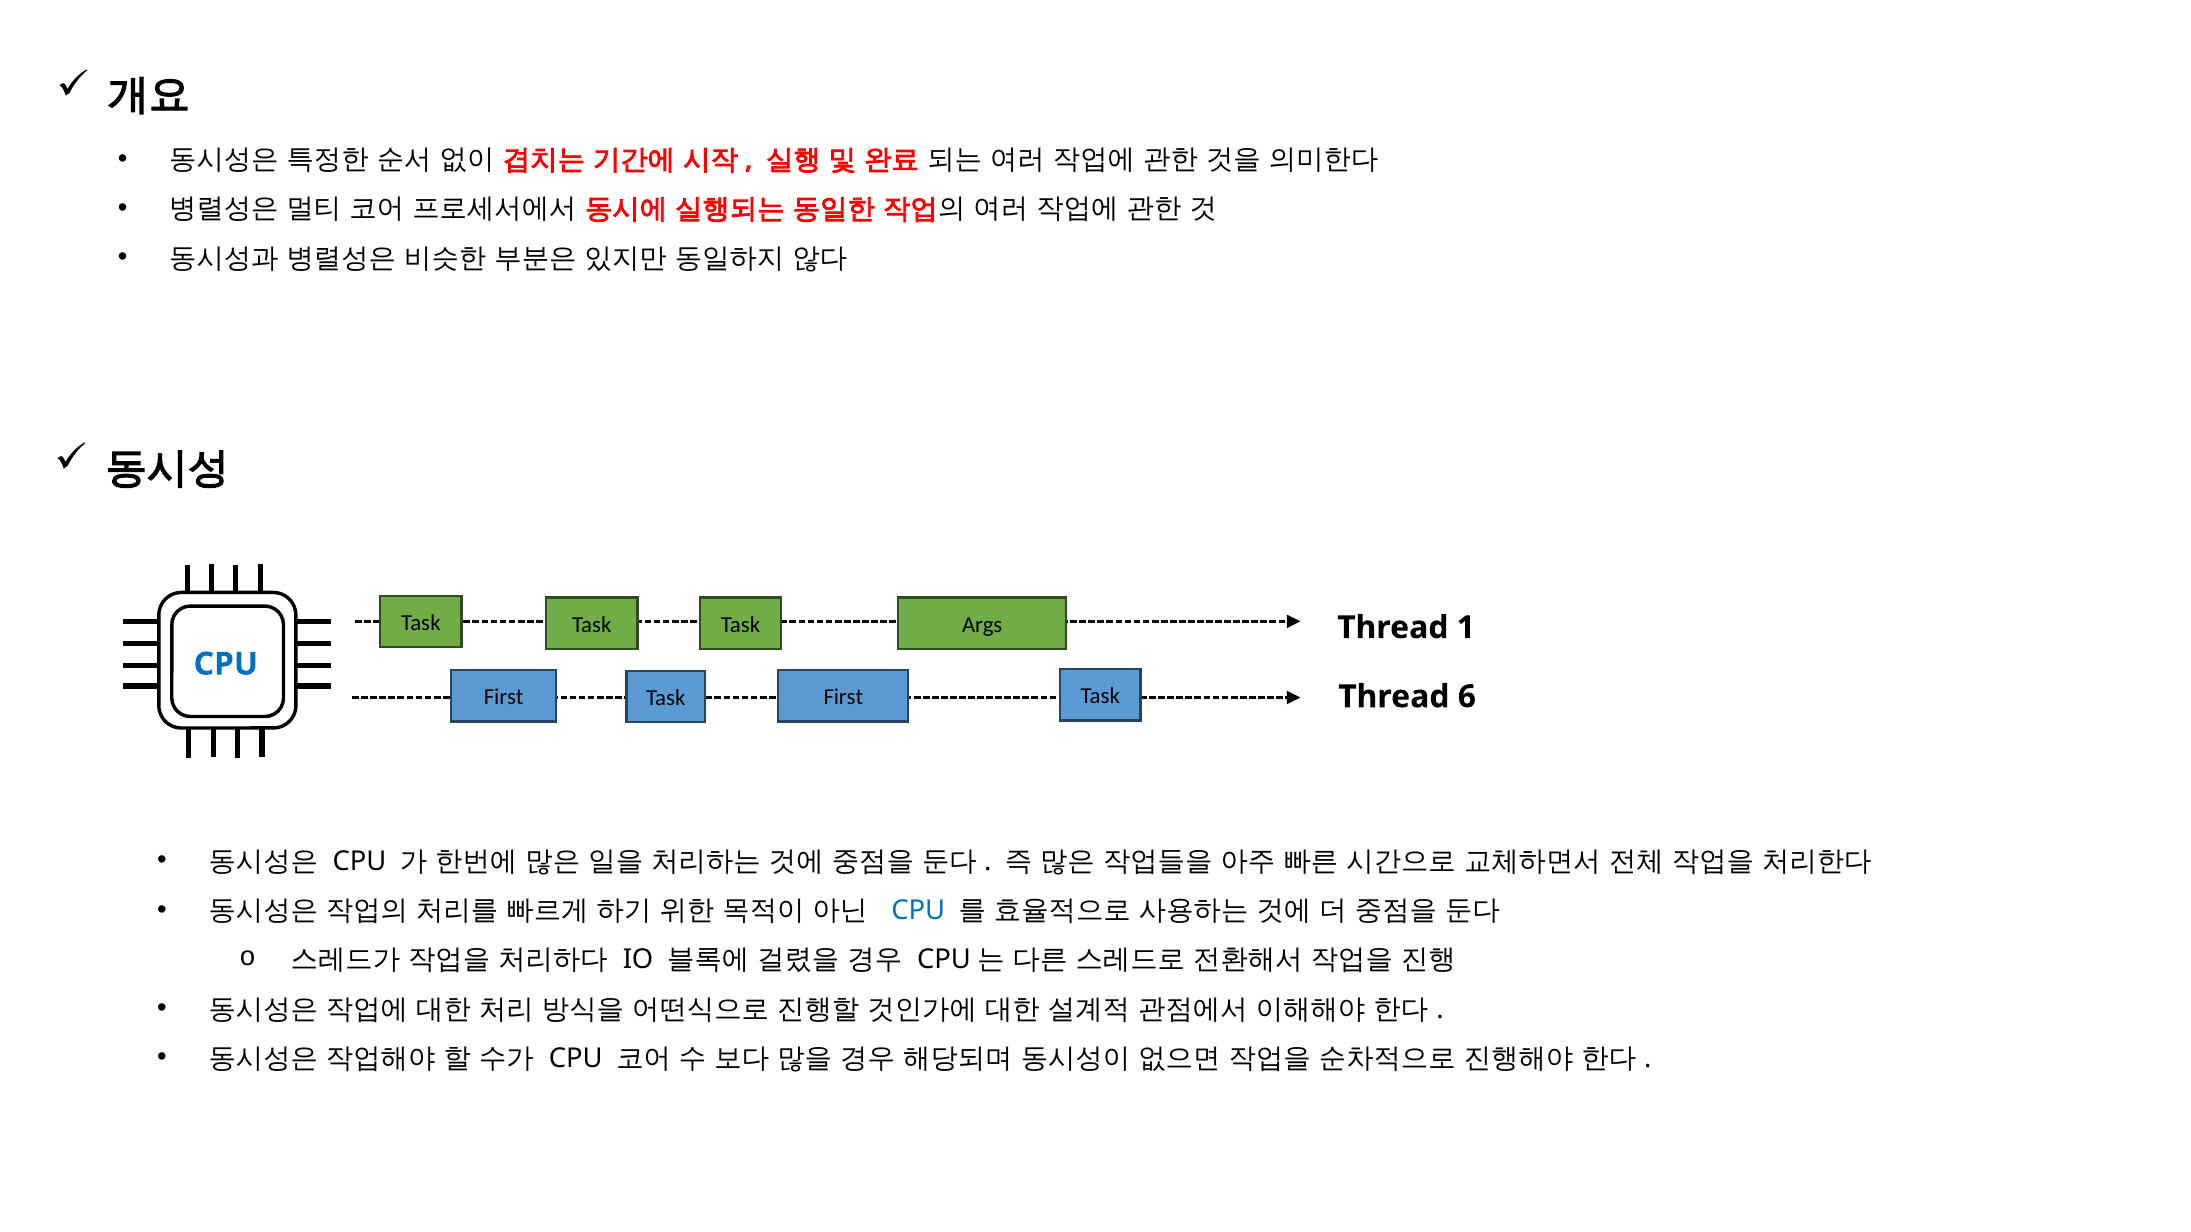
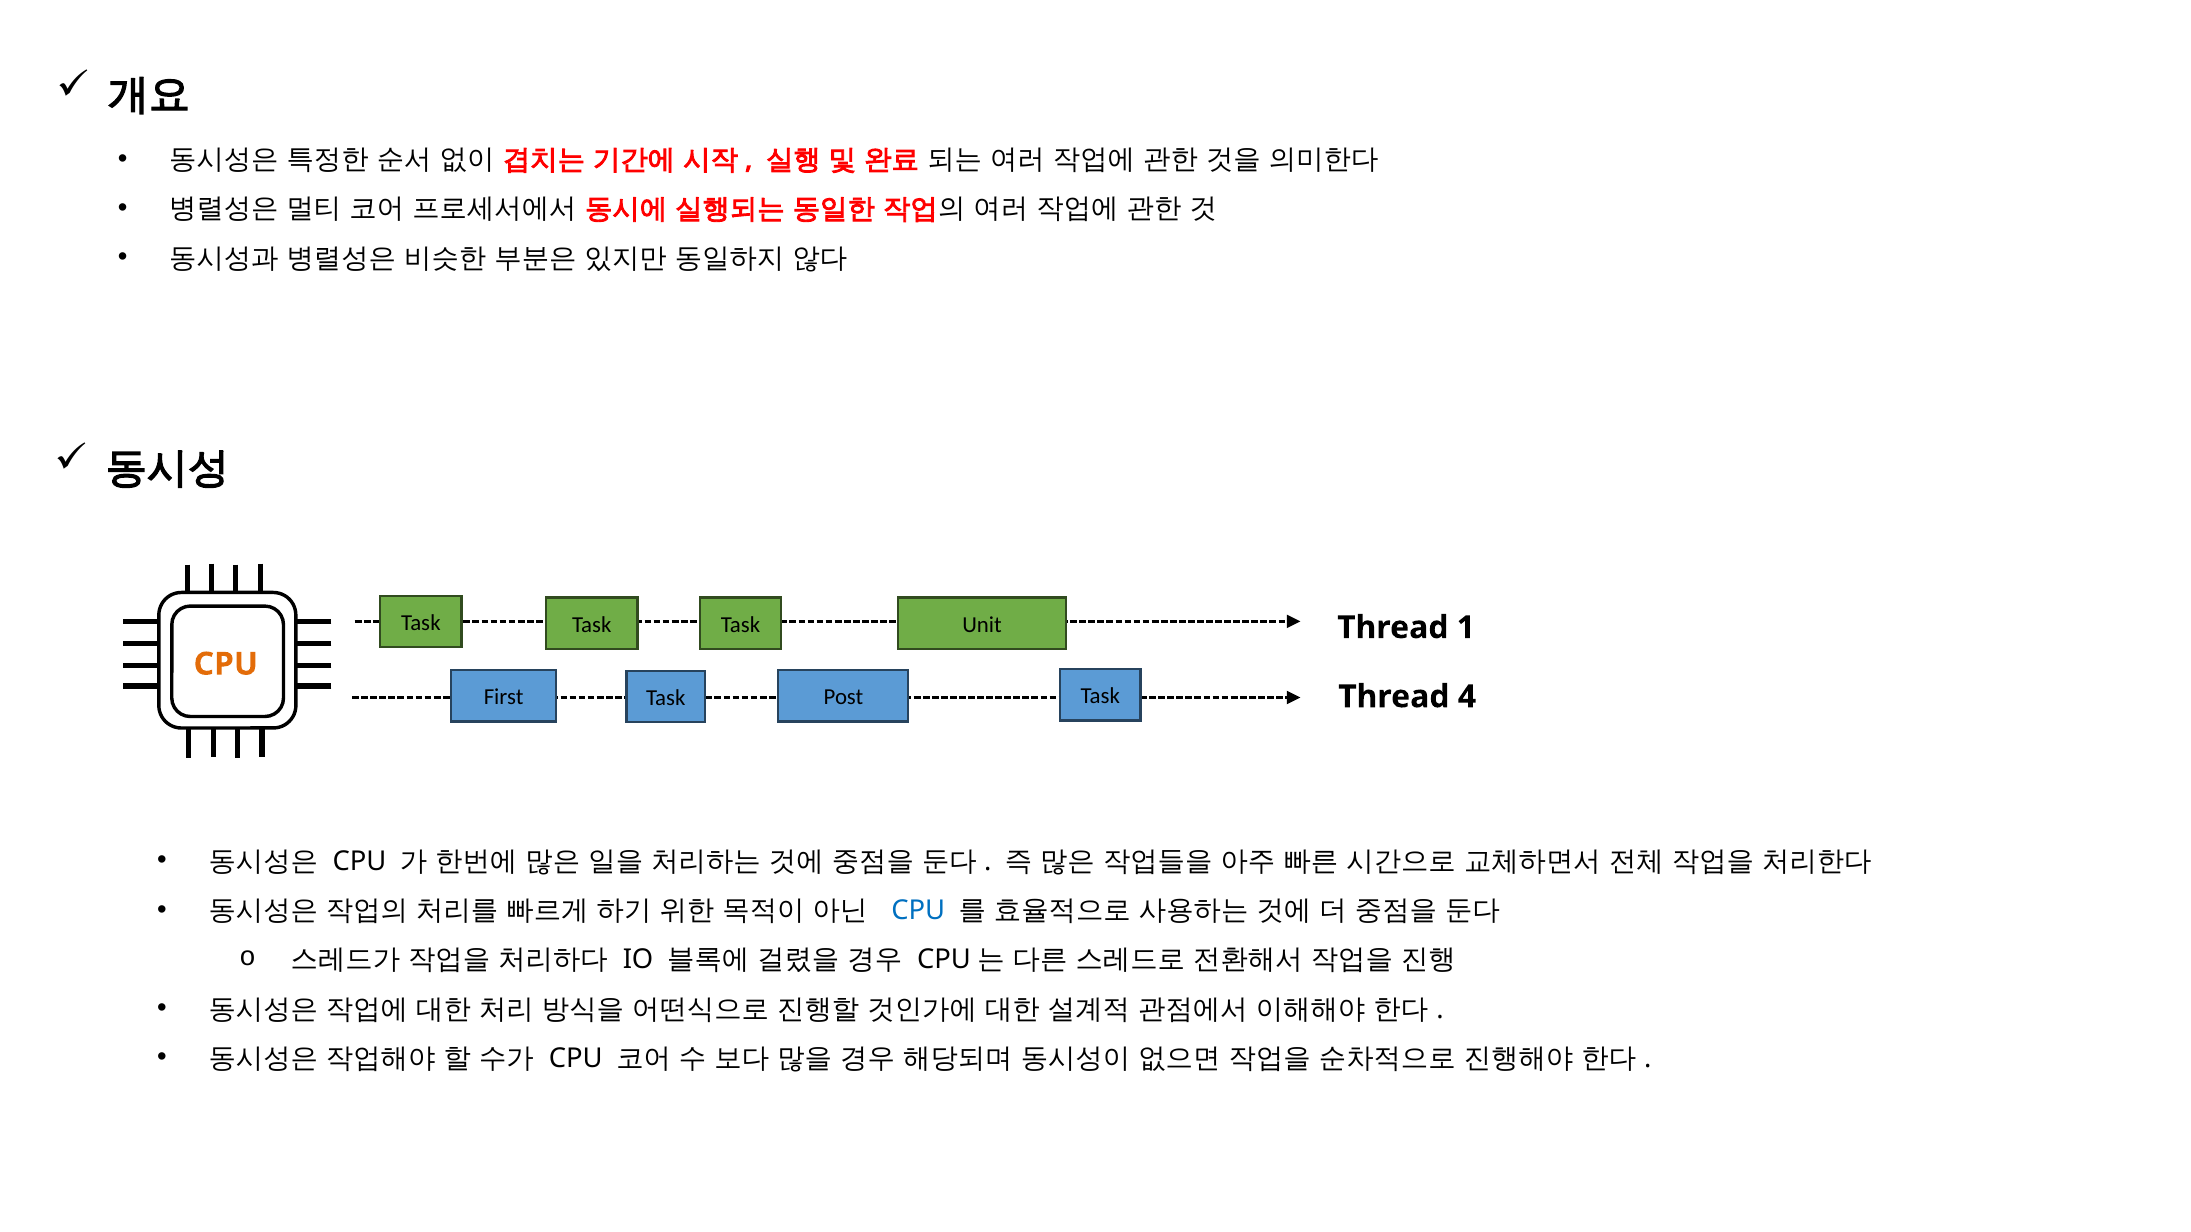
Args: Args -> Unit
CPU at (226, 664) colour: blue -> orange
First at (843, 698): First -> Post
6: 6 -> 4
